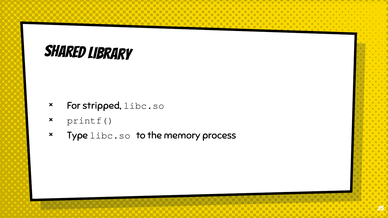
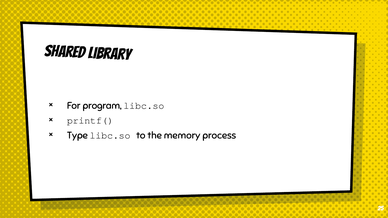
stripped: stripped -> program
